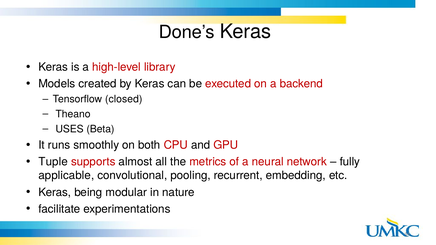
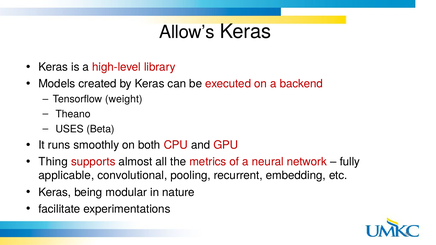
Done’s: Done’s -> Allow’s
closed: closed -> weight
Tuple: Tuple -> Thing
